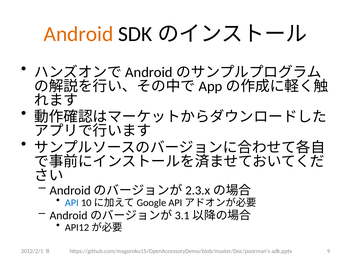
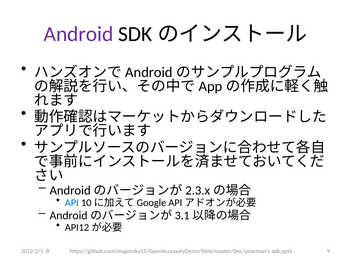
Android colour: orange -> purple
